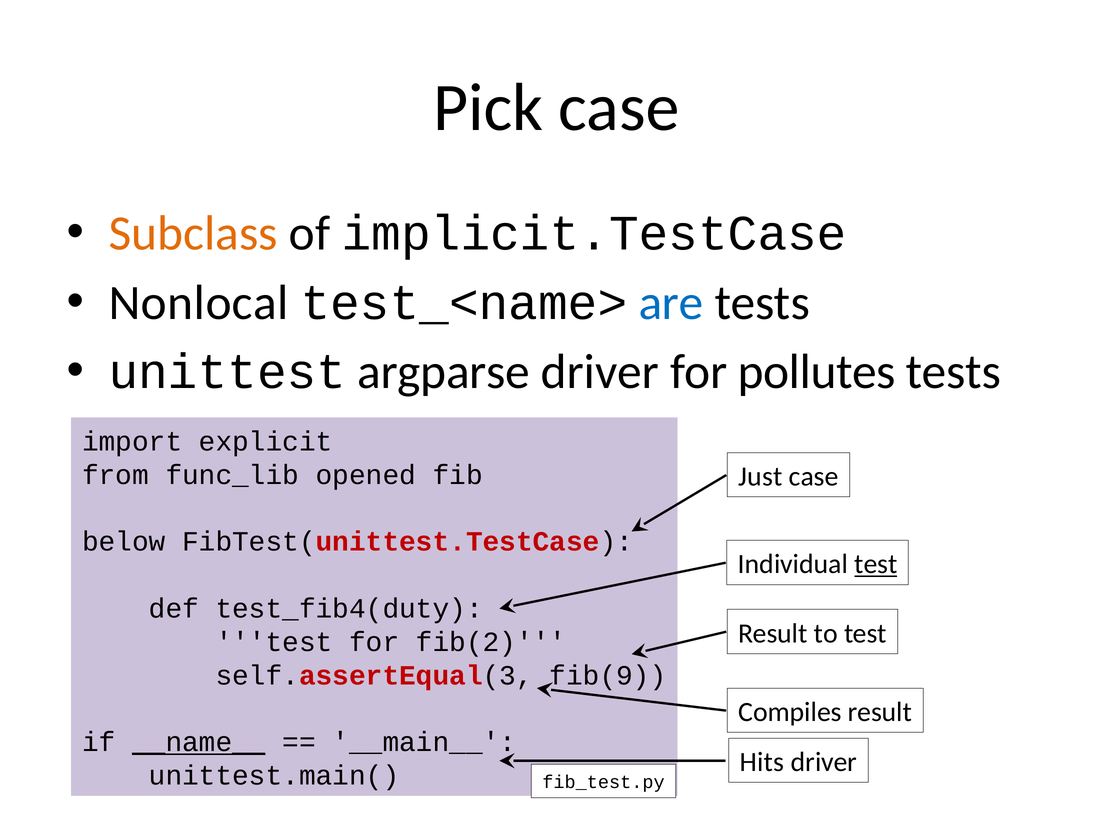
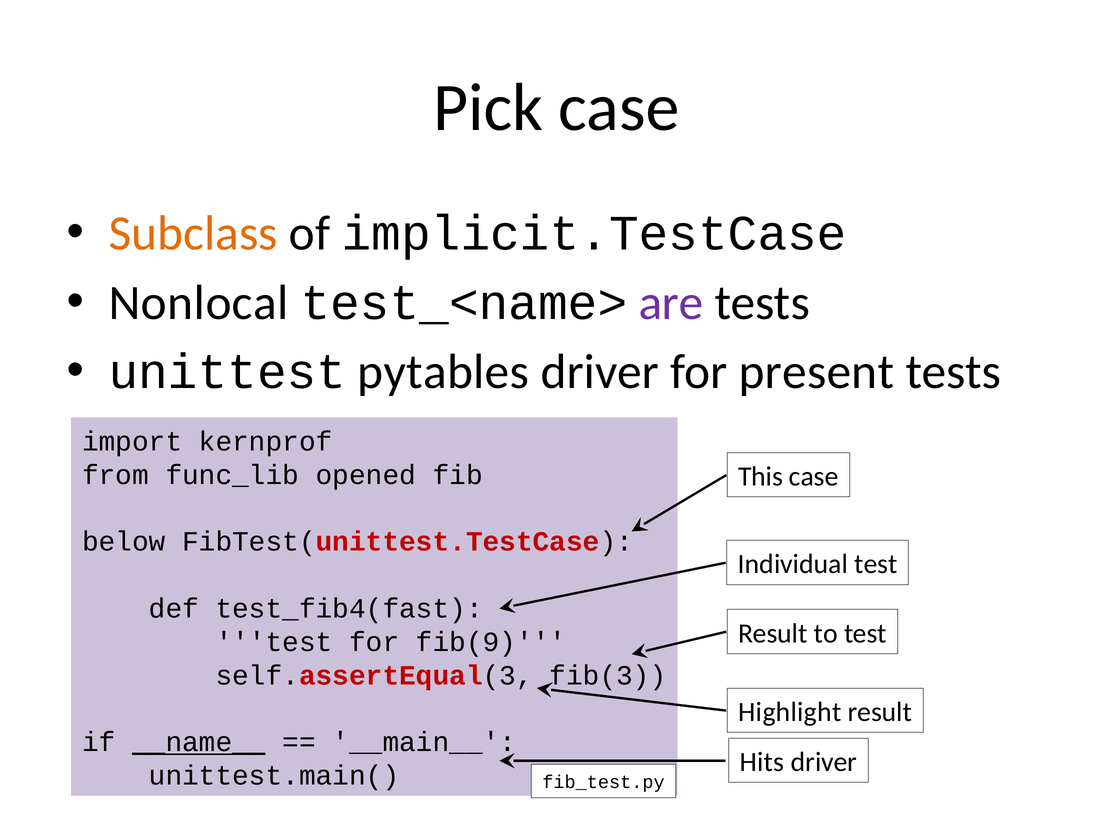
are colour: blue -> purple
argparse: argparse -> pytables
pollutes: pollutes -> present
explicit: explicit -> kernprof
Just: Just -> This
test at (876, 564) underline: present -> none
test_fib4(duty: test_fib4(duty -> test_fib4(fast
fib(2: fib(2 -> fib(9
fib(9: fib(9 -> fib(3
Compiles: Compiles -> Highlight
